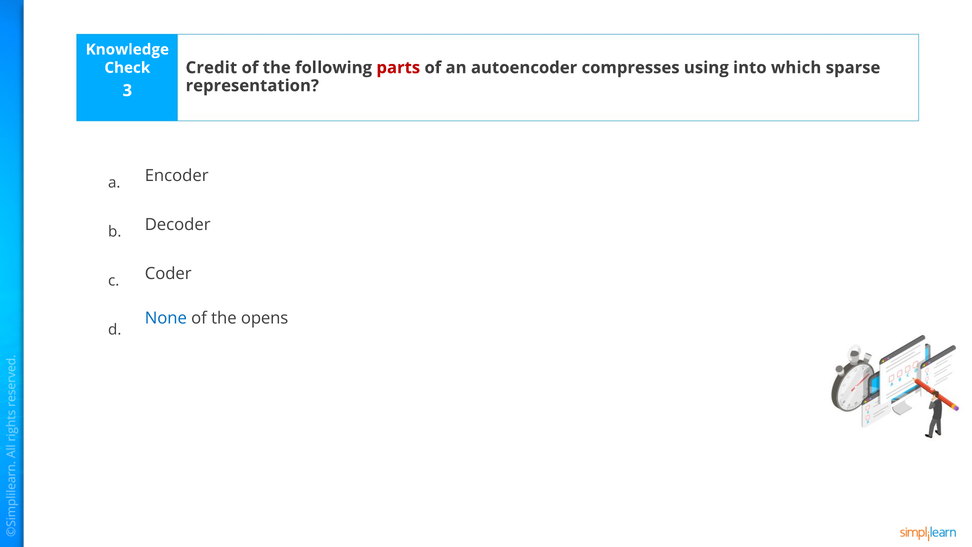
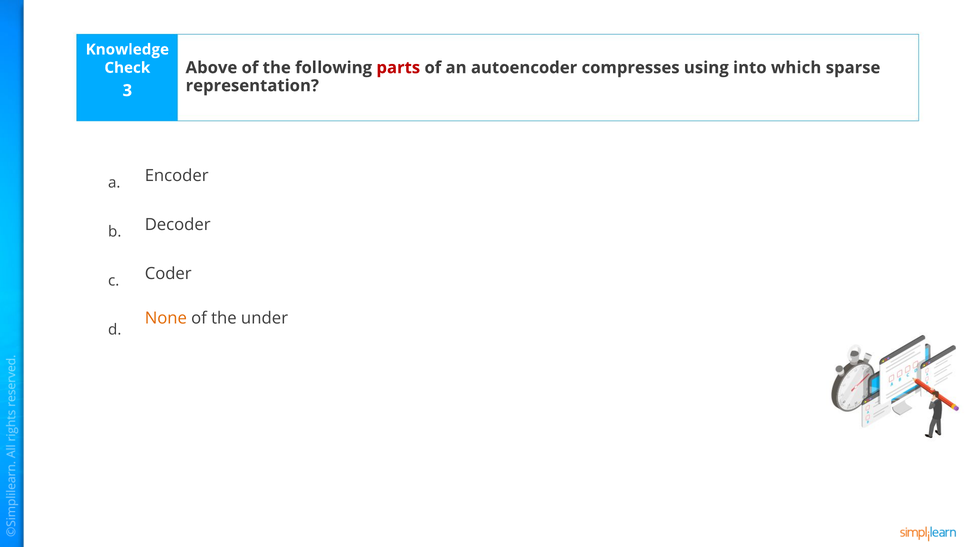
Credit: Credit -> Above
None colour: blue -> orange
opens: opens -> under
